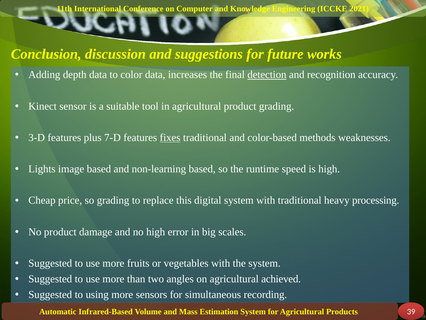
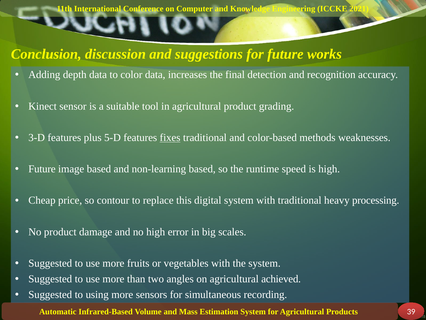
detection underline: present -> none
7-D: 7-D -> 5-D
Lights at (42, 169): Lights -> Future
so grading: grading -> contour
